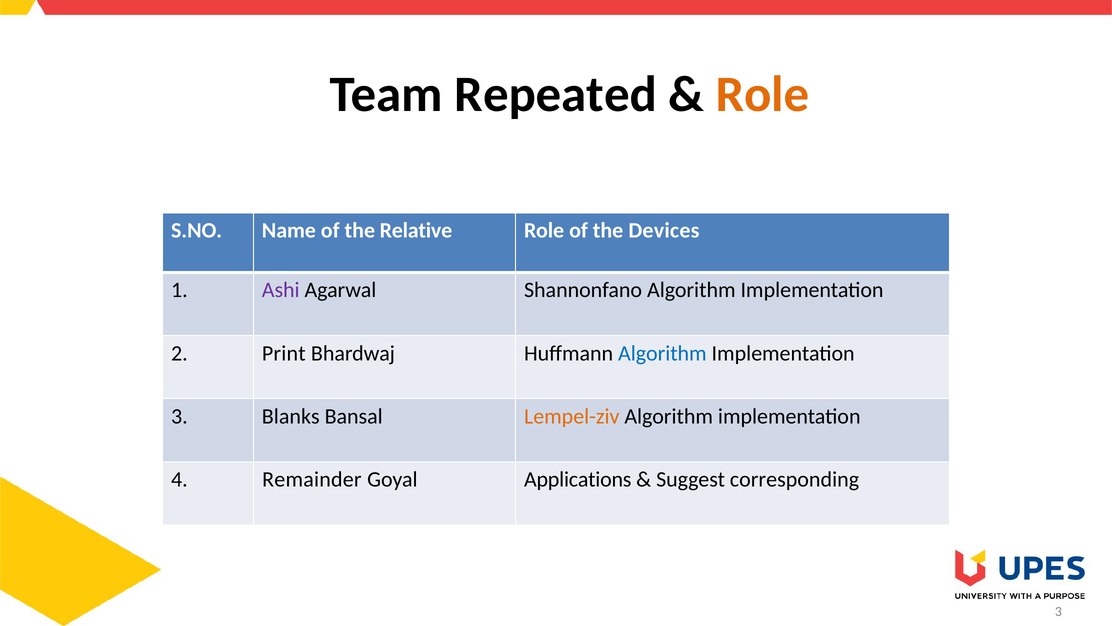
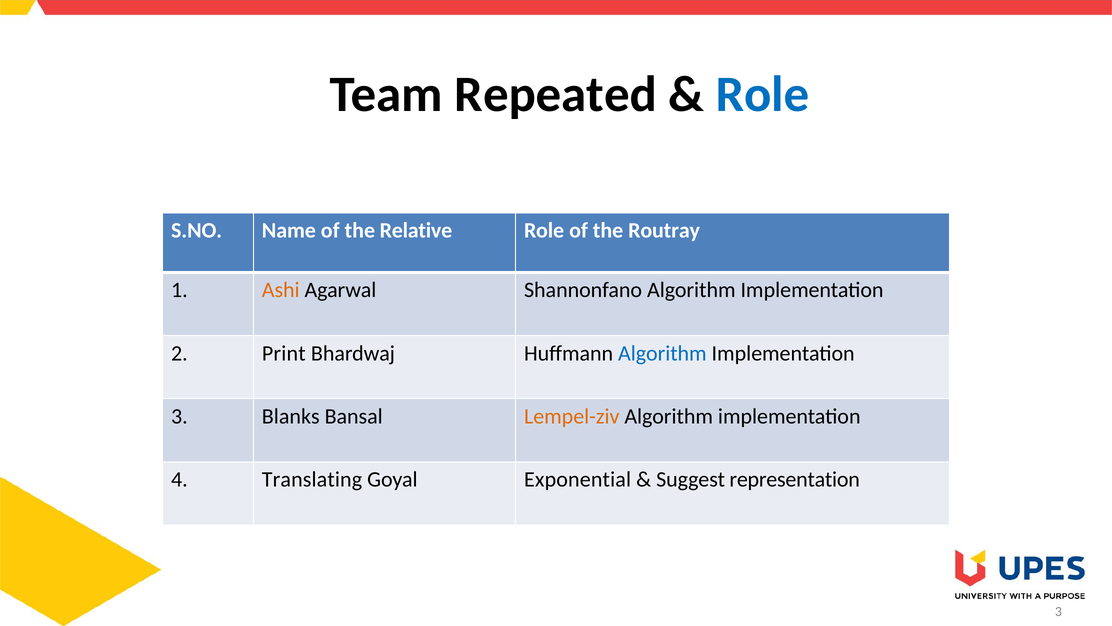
Role at (763, 95) colour: orange -> blue
Devices: Devices -> Routray
Ashi colour: purple -> orange
Remainder: Remainder -> Translating
Applications: Applications -> Exponential
corresponding: corresponding -> representation
